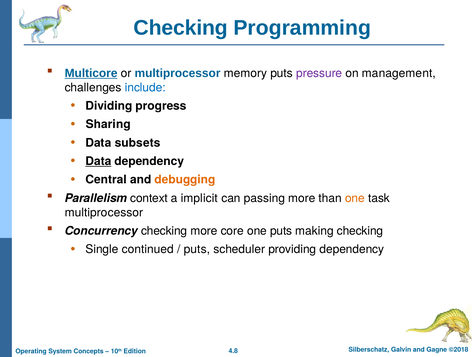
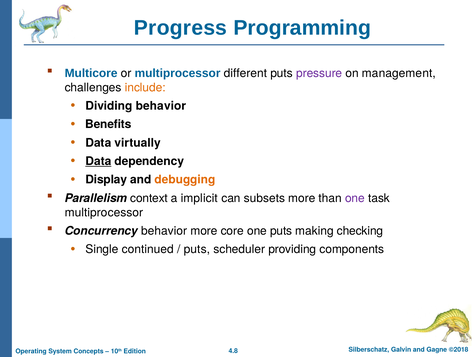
Checking at (181, 28): Checking -> Progress
Multicore underline: present -> none
memory: memory -> different
include colour: blue -> orange
Dividing progress: progress -> behavior
Sharing: Sharing -> Benefits
subsets: subsets -> virtually
Central: Central -> Display
passing: passing -> subsets
one at (355, 198) colour: orange -> purple
Concurrency checking: checking -> behavior
providing dependency: dependency -> components
